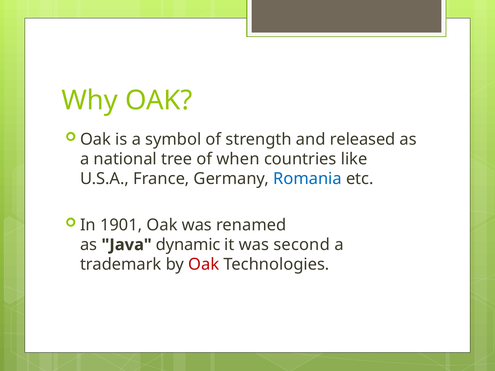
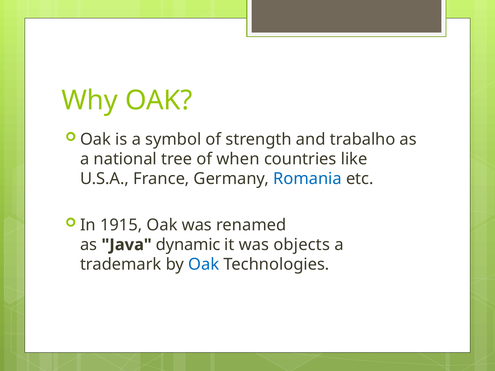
released: released -> trabalho
1901: 1901 -> 1915
second: second -> objects
Oak at (204, 265) colour: red -> blue
